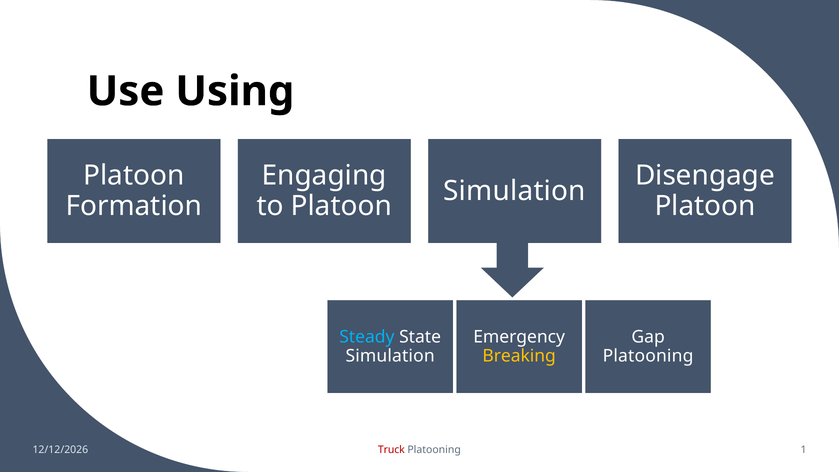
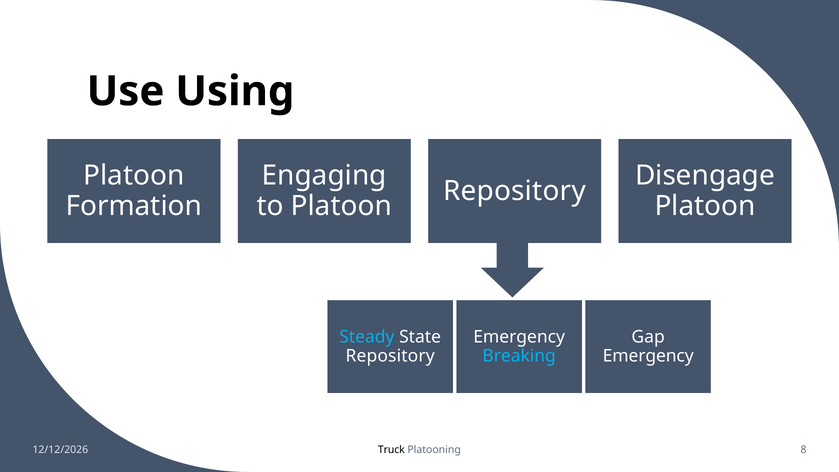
Simulation at (515, 191): Simulation -> Repository
Simulation at (390, 356): Simulation -> Repository
Breaking colour: yellow -> light blue
Platooning at (648, 356): Platooning -> Emergency
Truck colour: red -> black
1: 1 -> 8
